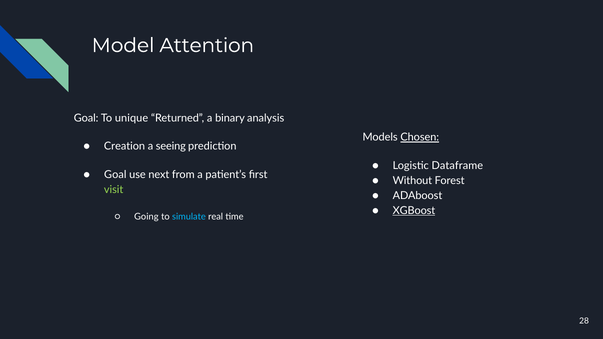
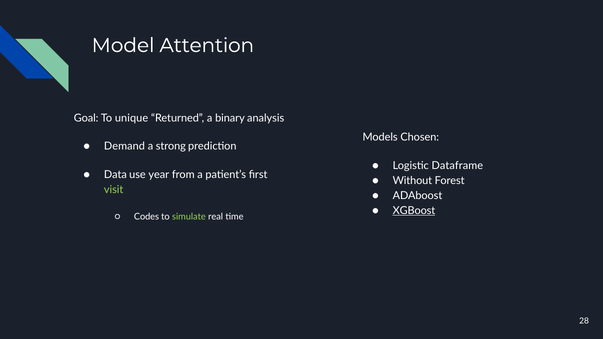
Chosen underline: present -> none
Creation: Creation -> Demand
seeing: seeing -> strong
Goal at (115, 175): Goal -> Data
next: next -> year
Going: Going -> Codes
simulate colour: light blue -> light green
